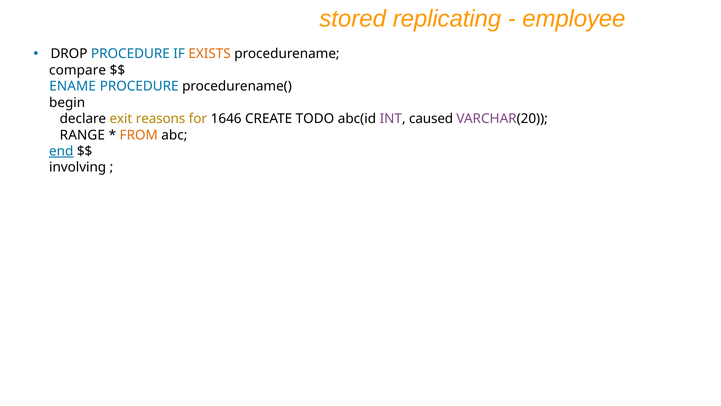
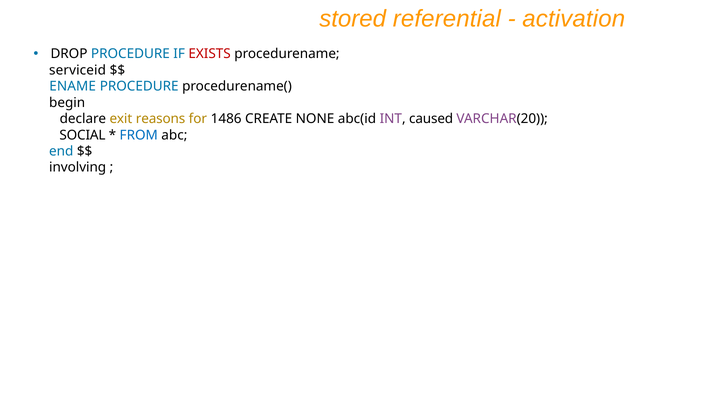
replicating: replicating -> referential
employee: employee -> activation
EXISTS colour: orange -> red
compare: compare -> serviceid
1646: 1646 -> 1486
TODO: TODO -> NONE
RANGE: RANGE -> SOCIAL
FROM colour: orange -> blue
end underline: present -> none
